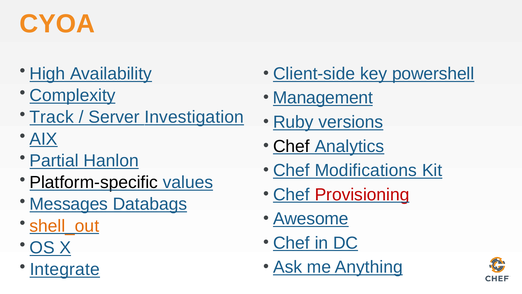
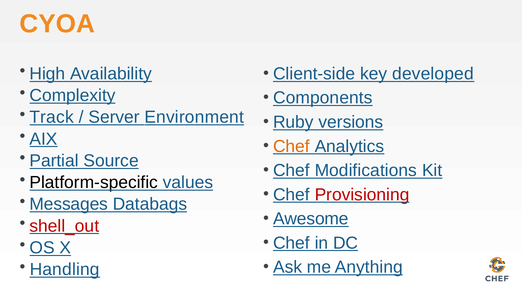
powershell: powershell -> developed
Management: Management -> Components
Investigation: Investigation -> Environment
Chef at (291, 146) colour: black -> orange
Hanlon: Hanlon -> Source
shell_out colour: orange -> red
Integrate: Integrate -> Handling
